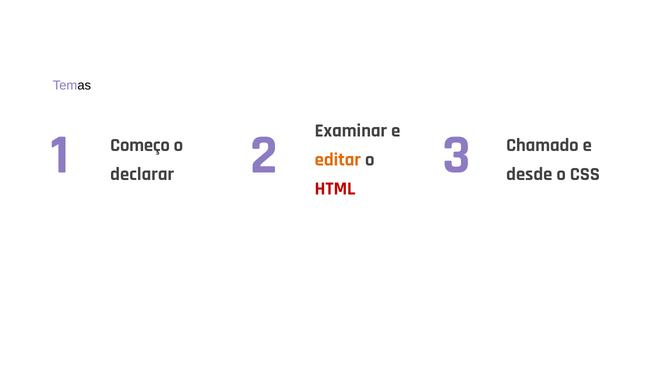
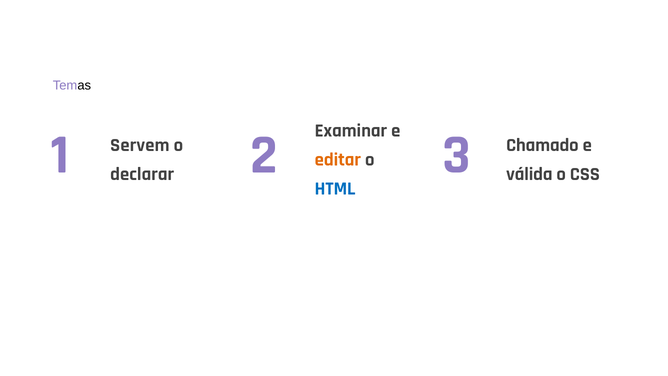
Começo: Começo -> Servem
desde: desde -> válida
HTML colour: red -> blue
